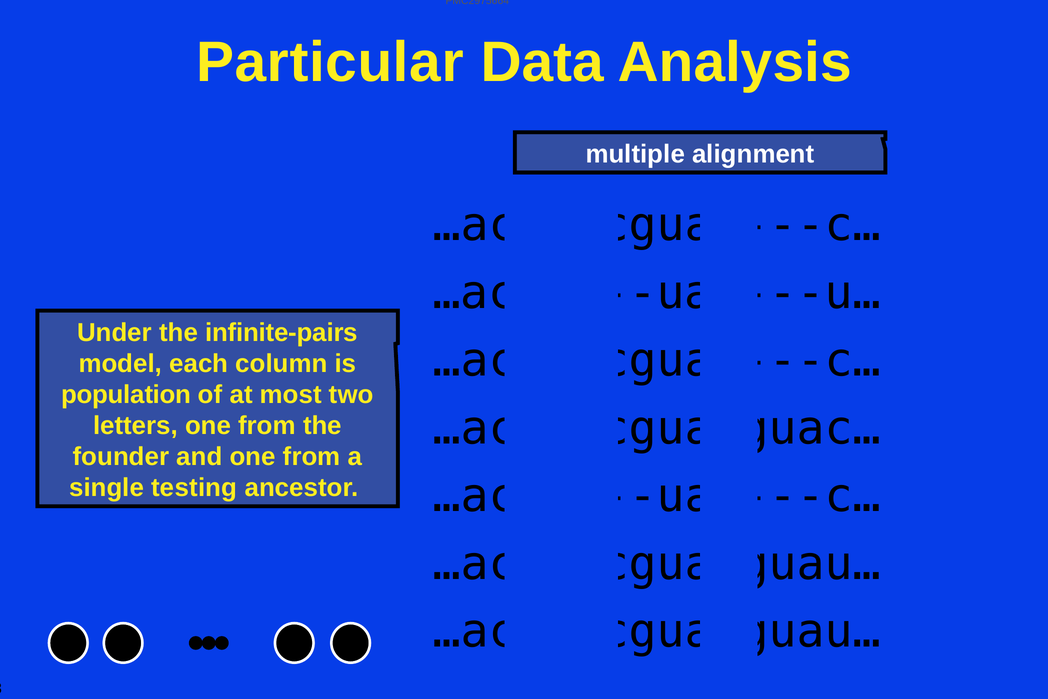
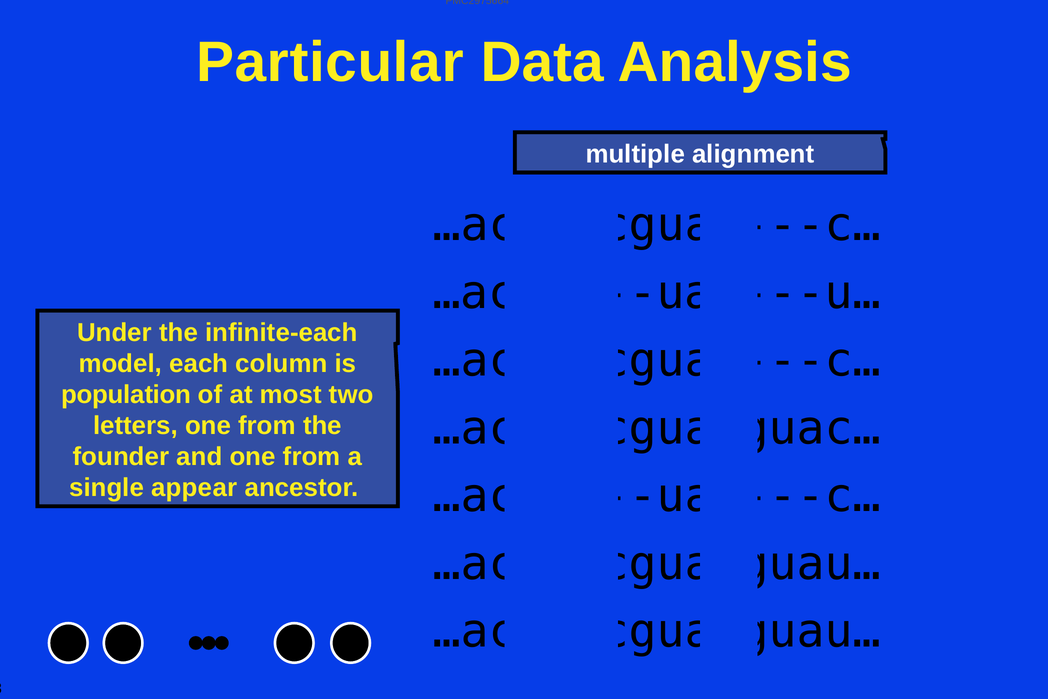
infinite-pairs: infinite-pairs -> infinite-each
testing: testing -> appear
